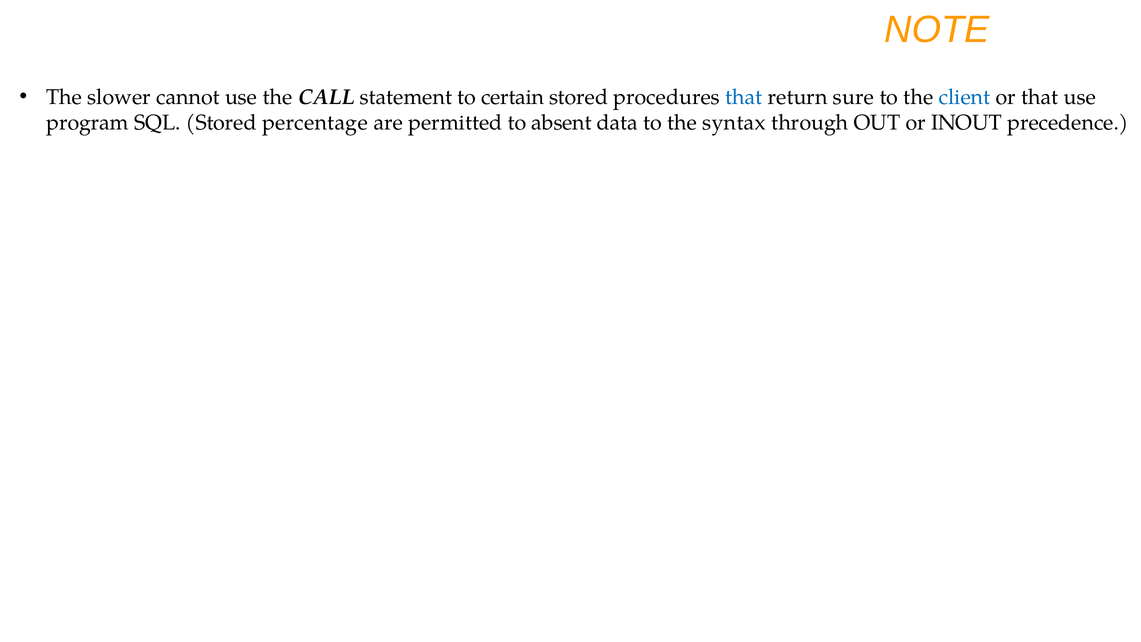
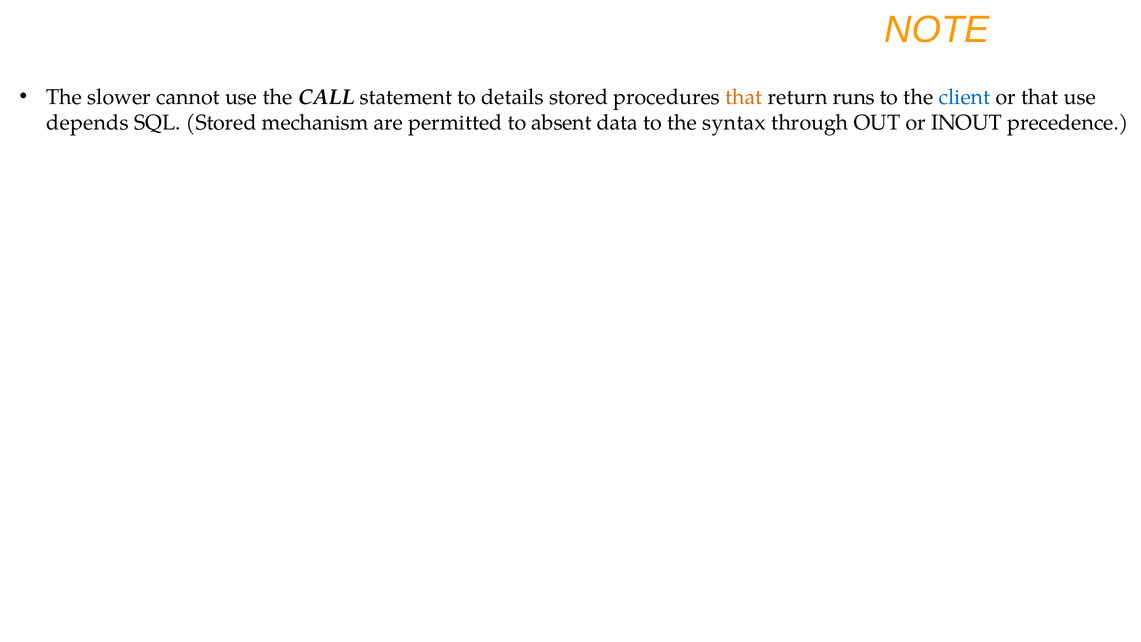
certain: certain -> details
that at (744, 97) colour: blue -> orange
sure: sure -> runs
program: program -> depends
percentage: percentage -> mechanism
